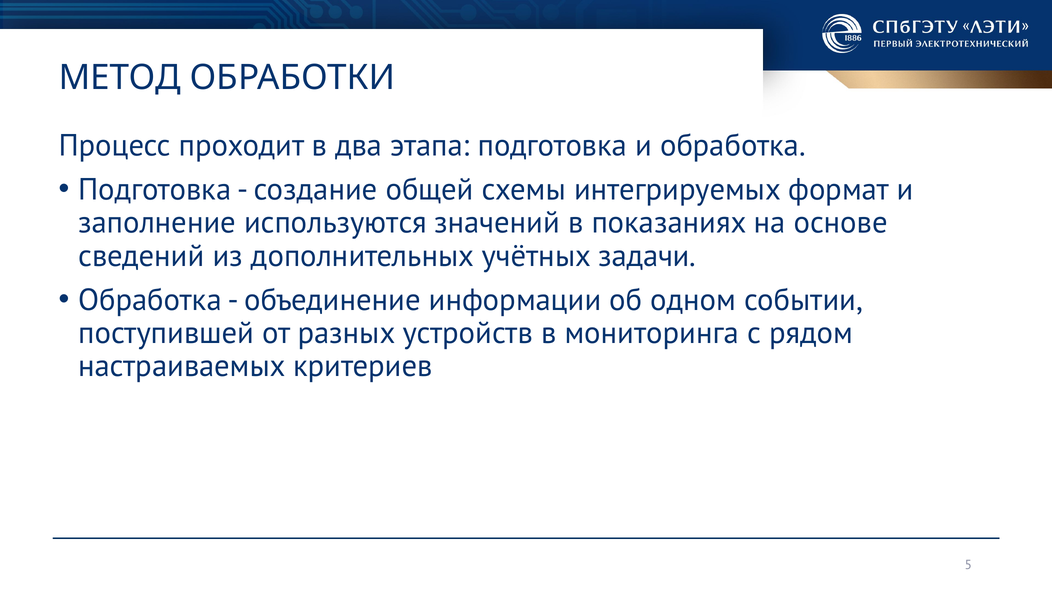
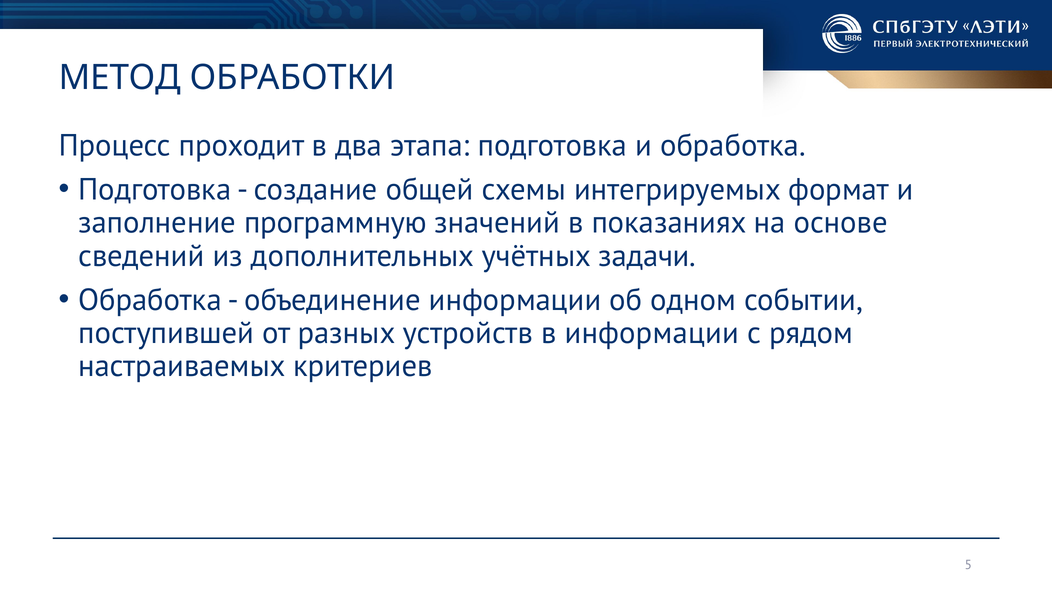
используются: используются -> программную
в мониторинга: мониторинга -> информации
